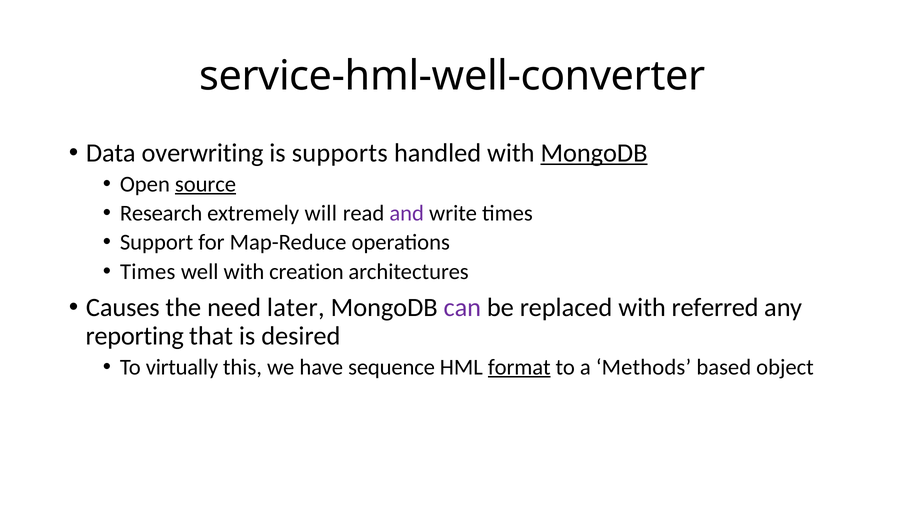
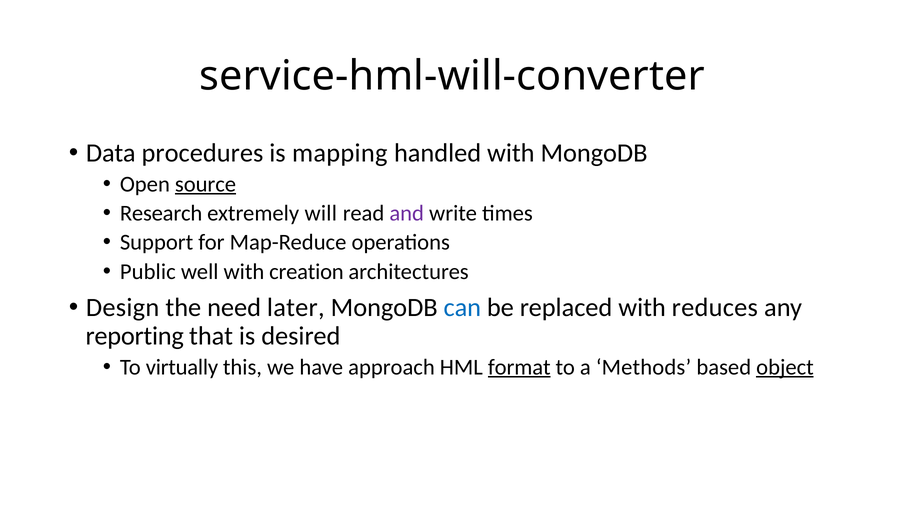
service-hml-well-converter: service-hml-well-converter -> service-hml-will-converter
overwriting: overwriting -> procedures
supports: supports -> mapping
MongoDB at (594, 153) underline: present -> none
Times at (148, 272): Times -> Public
Causes: Causes -> Design
can colour: purple -> blue
referred: referred -> reduces
sequence: sequence -> approach
object underline: none -> present
